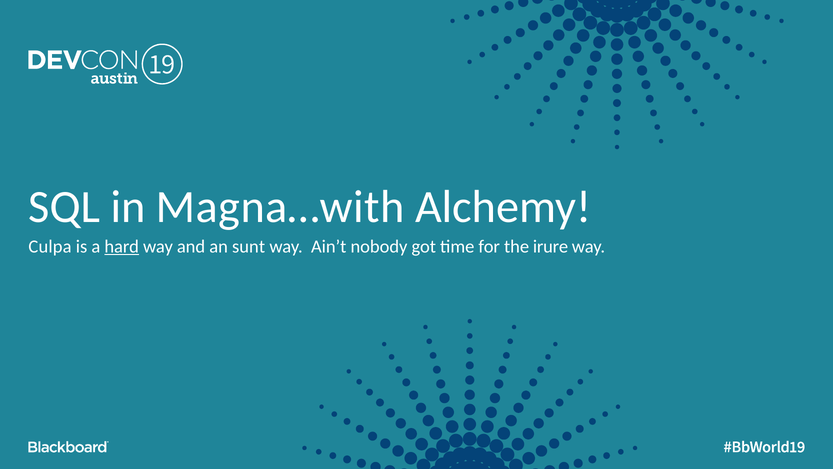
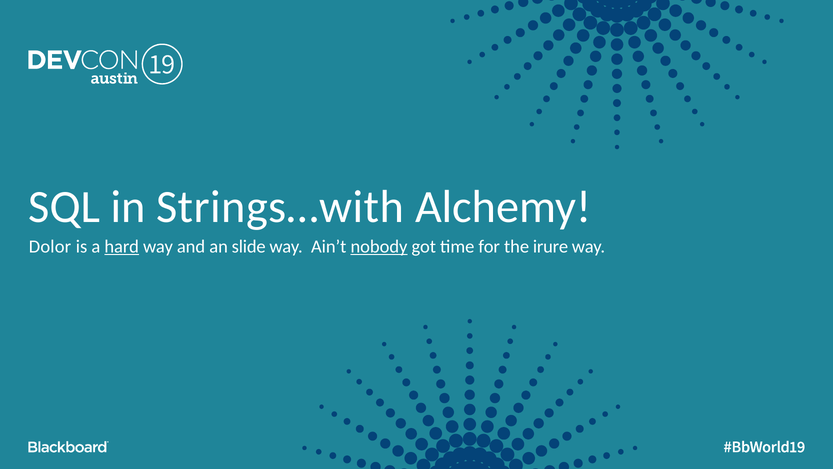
Magna…with: Magna…with -> Strings…with
Culpa: Culpa -> Dolor
sunt: sunt -> slide
nobody underline: none -> present
